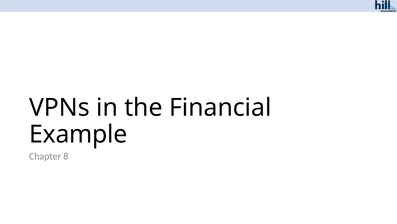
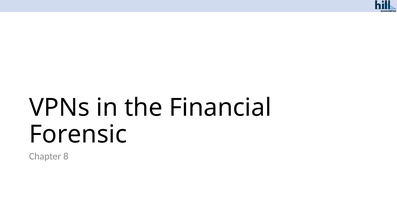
Example: Example -> Forensic
